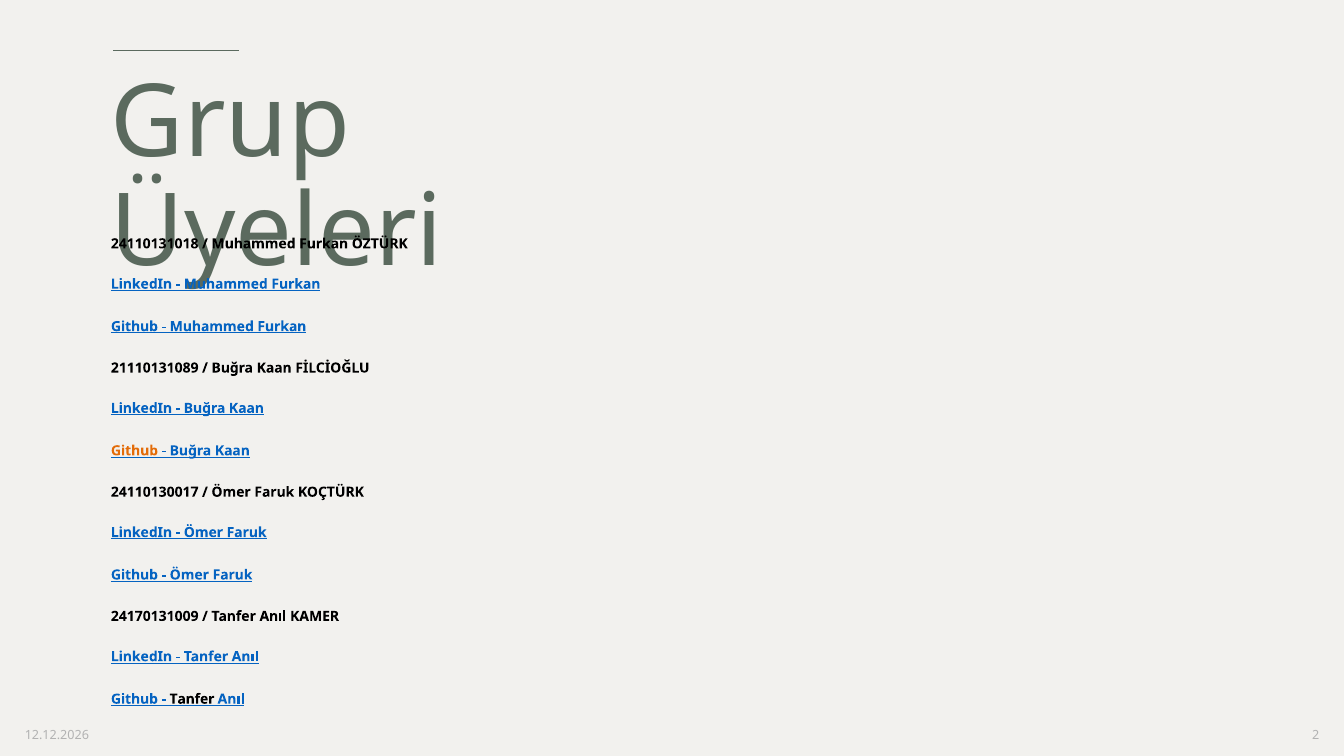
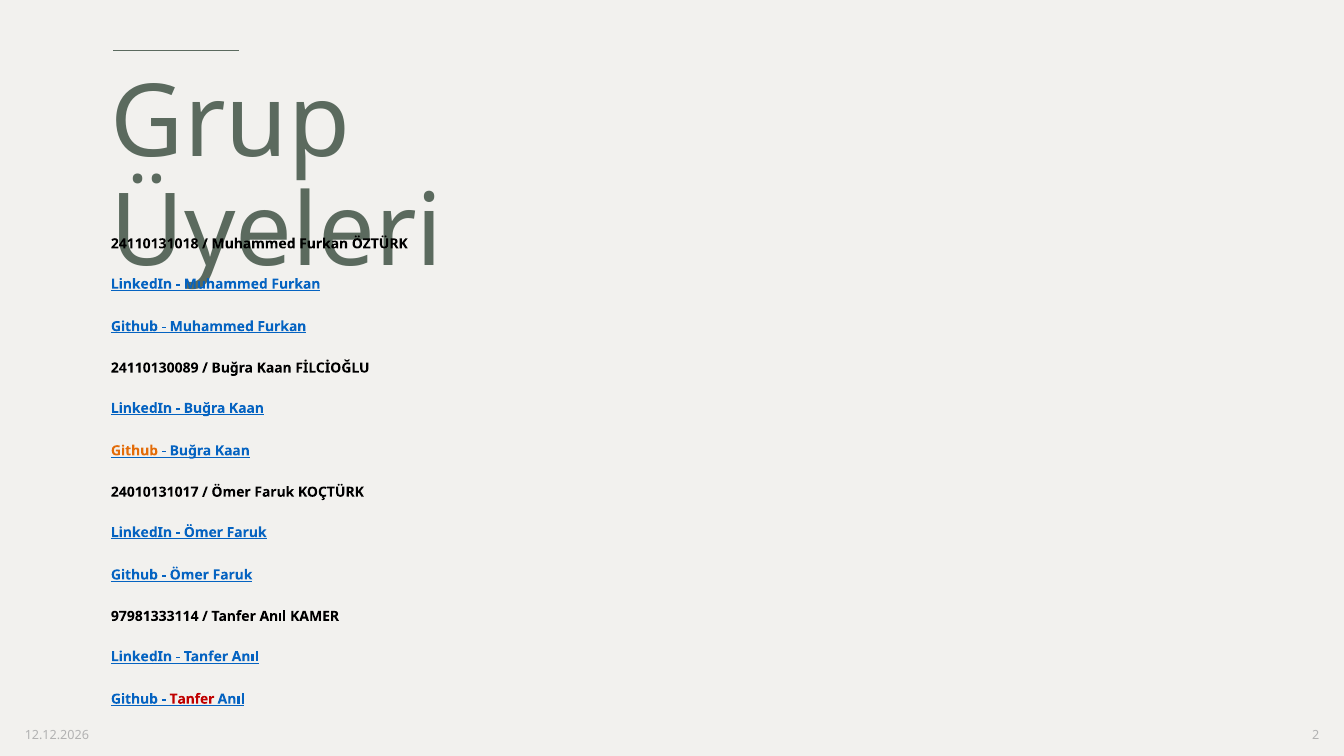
21110131089: 21110131089 -> 24110130089
24110130017: 24110130017 -> 24010131017
24170131009: 24170131009 -> 97981333114
Tanfer at (192, 699) colour: black -> red
